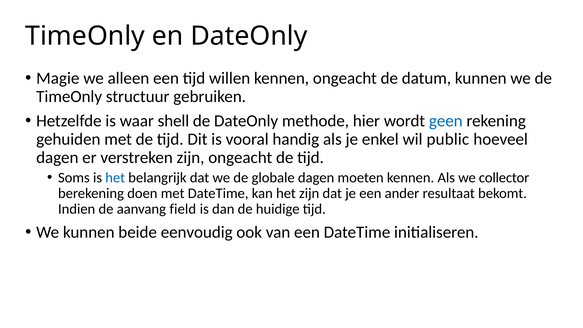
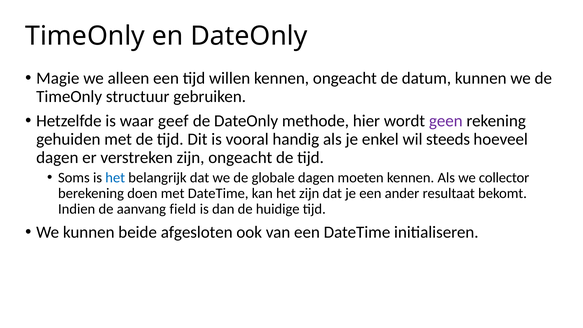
shell: shell -> geef
geen colour: blue -> purple
public: public -> steeds
eenvoudig: eenvoudig -> afgesloten
